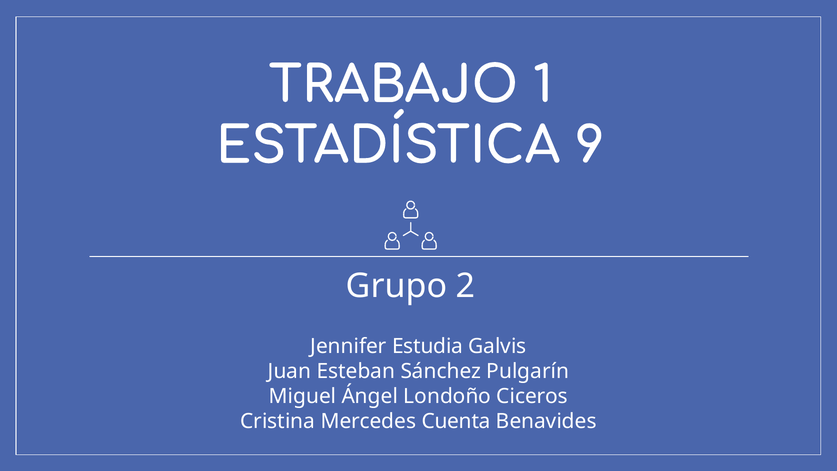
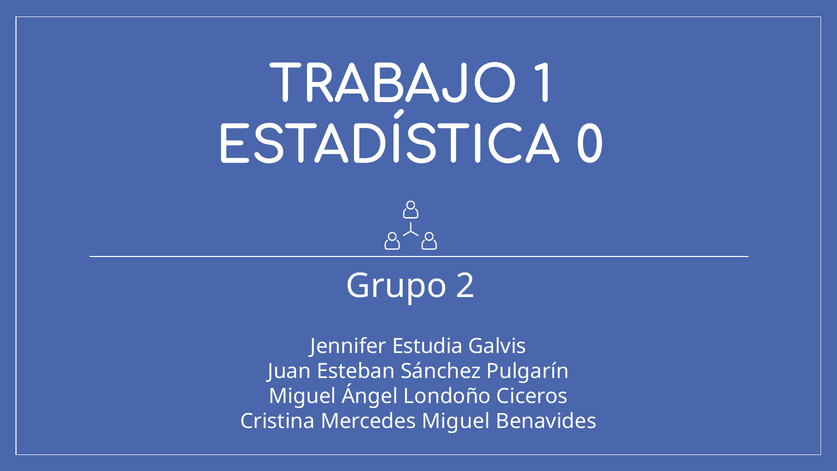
9: 9 -> 0
Mercedes Cuenta: Cuenta -> Miguel
